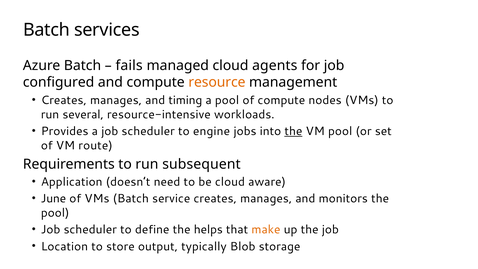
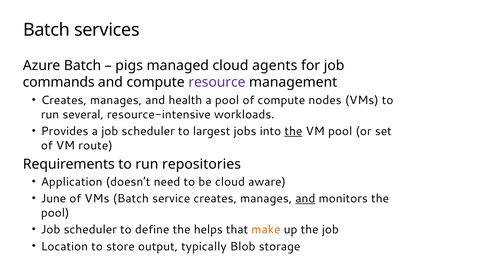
fails: fails -> pigs
configured: configured -> commands
resource colour: orange -> purple
timing: timing -> health
engine: engine -> largest
subsequent: subsequent -> repositories
and at (305, 199) underline: none -> present
